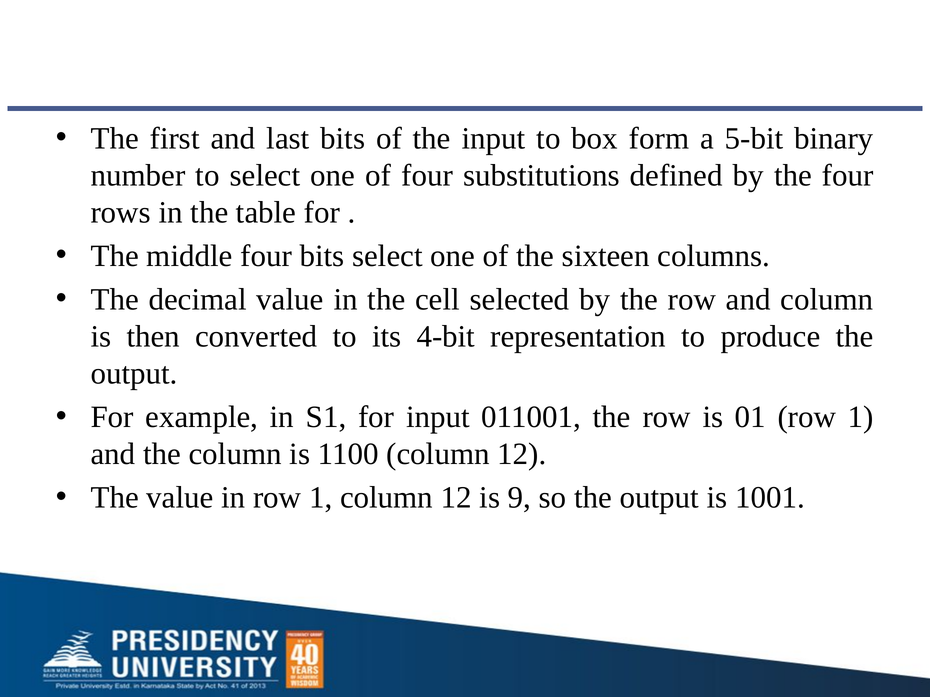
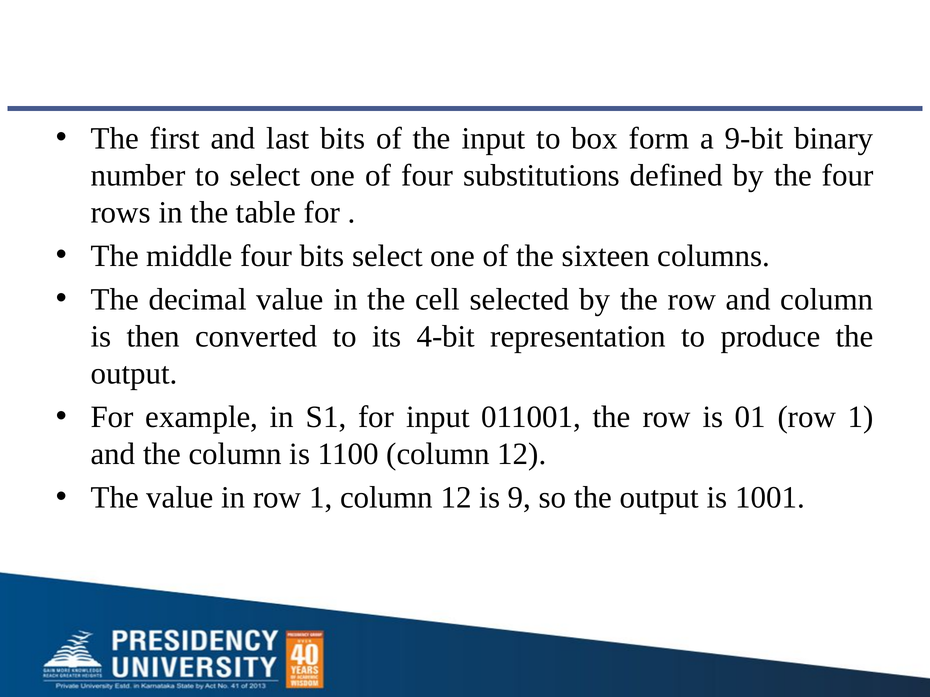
5-bit: 5-bit -> 9-bit
